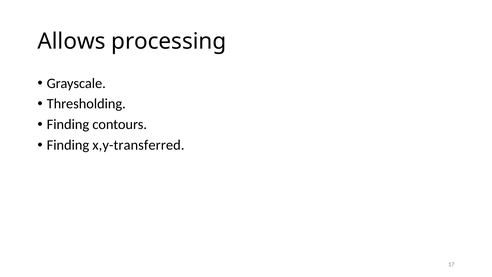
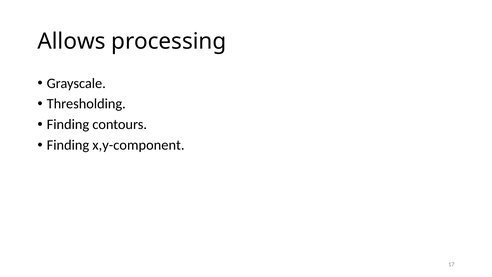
x,y-transferred: x,y-transferred -> x,y-component
